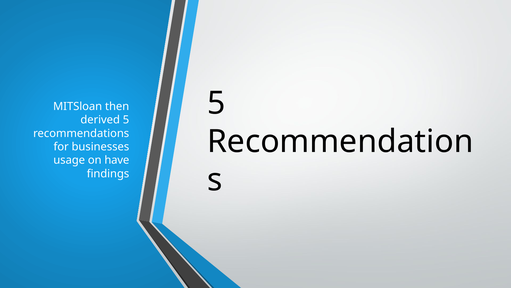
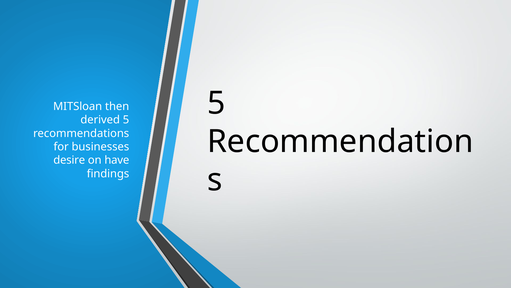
usage: usage -> desire
